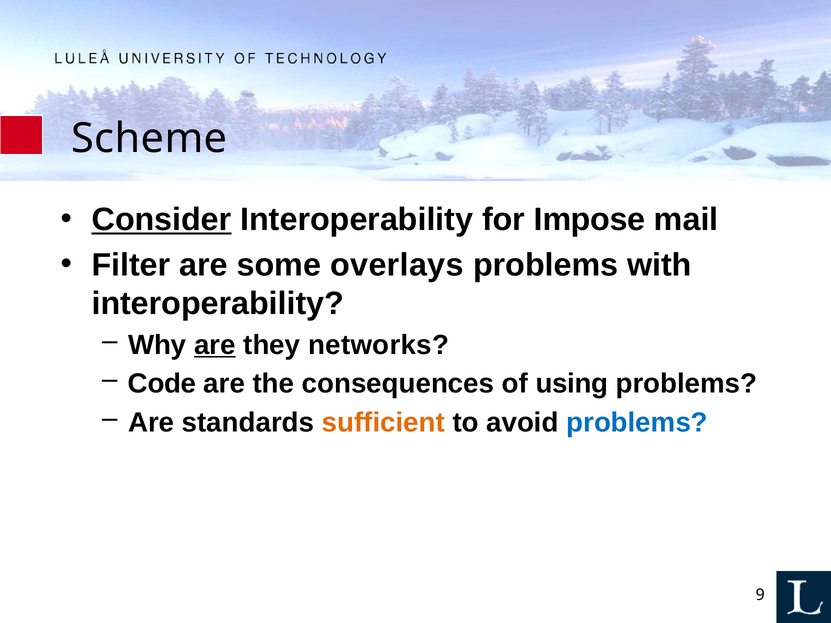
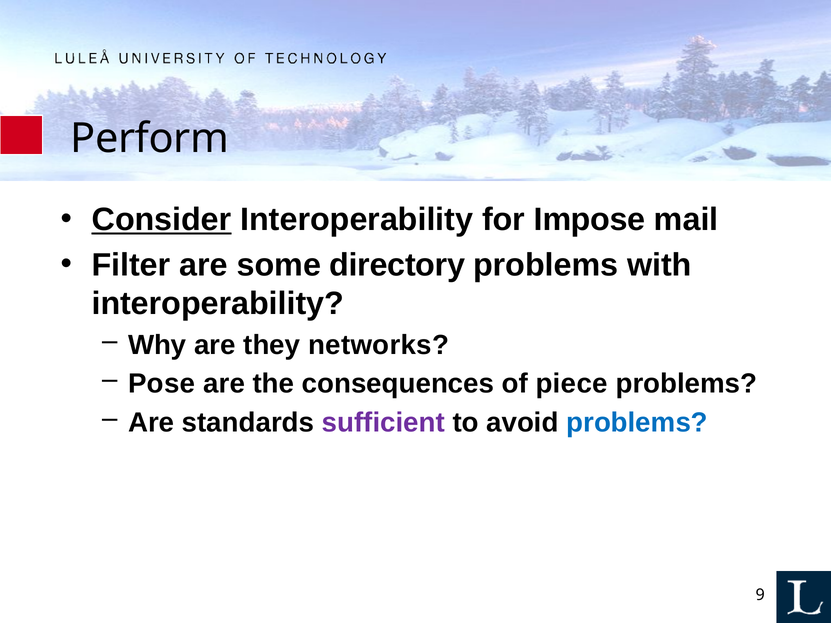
Scheme: Scheme -> Perform
overlays: overlays -> directory
are at (215, 345) underline: present -> none
Code: Code -> Pose
using: using -> piece
sufficient colour: orange -> purple
